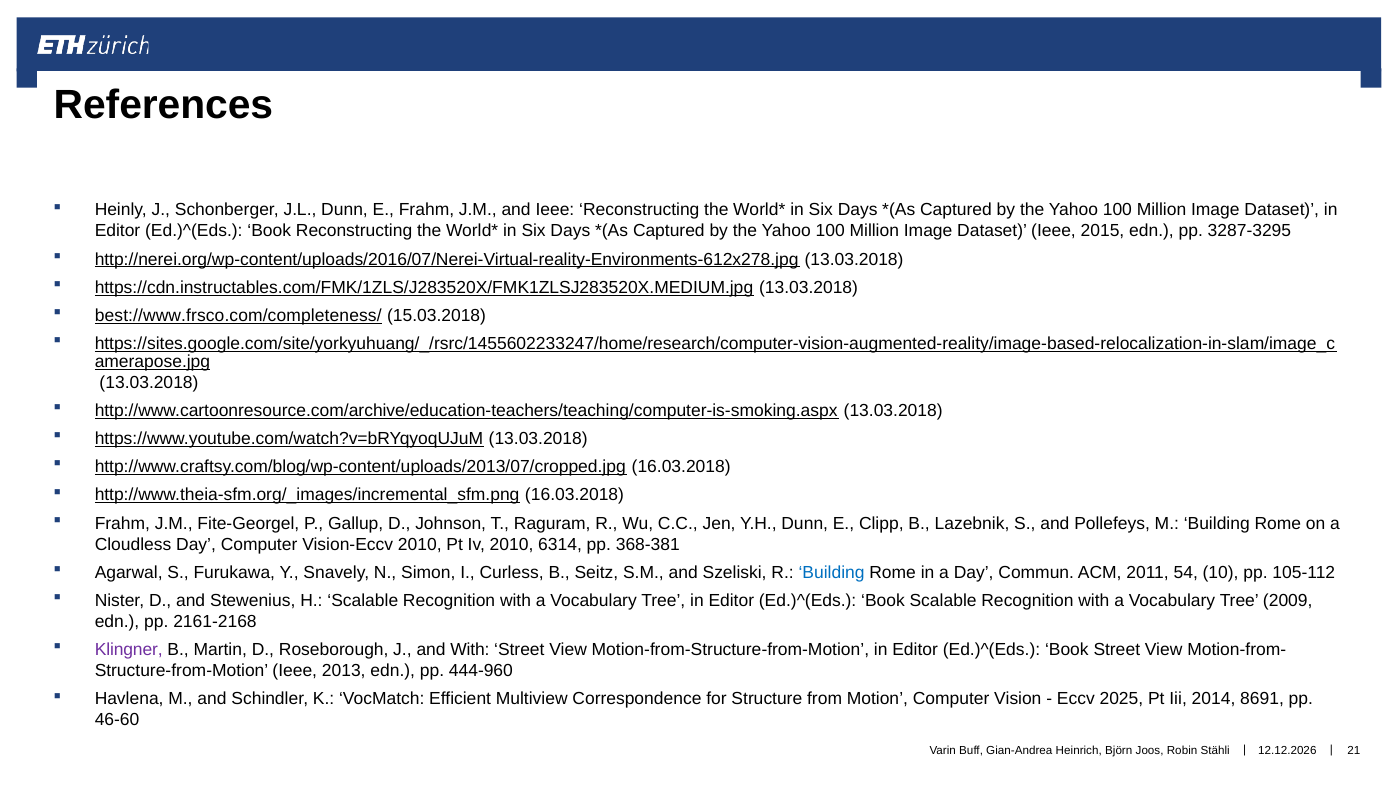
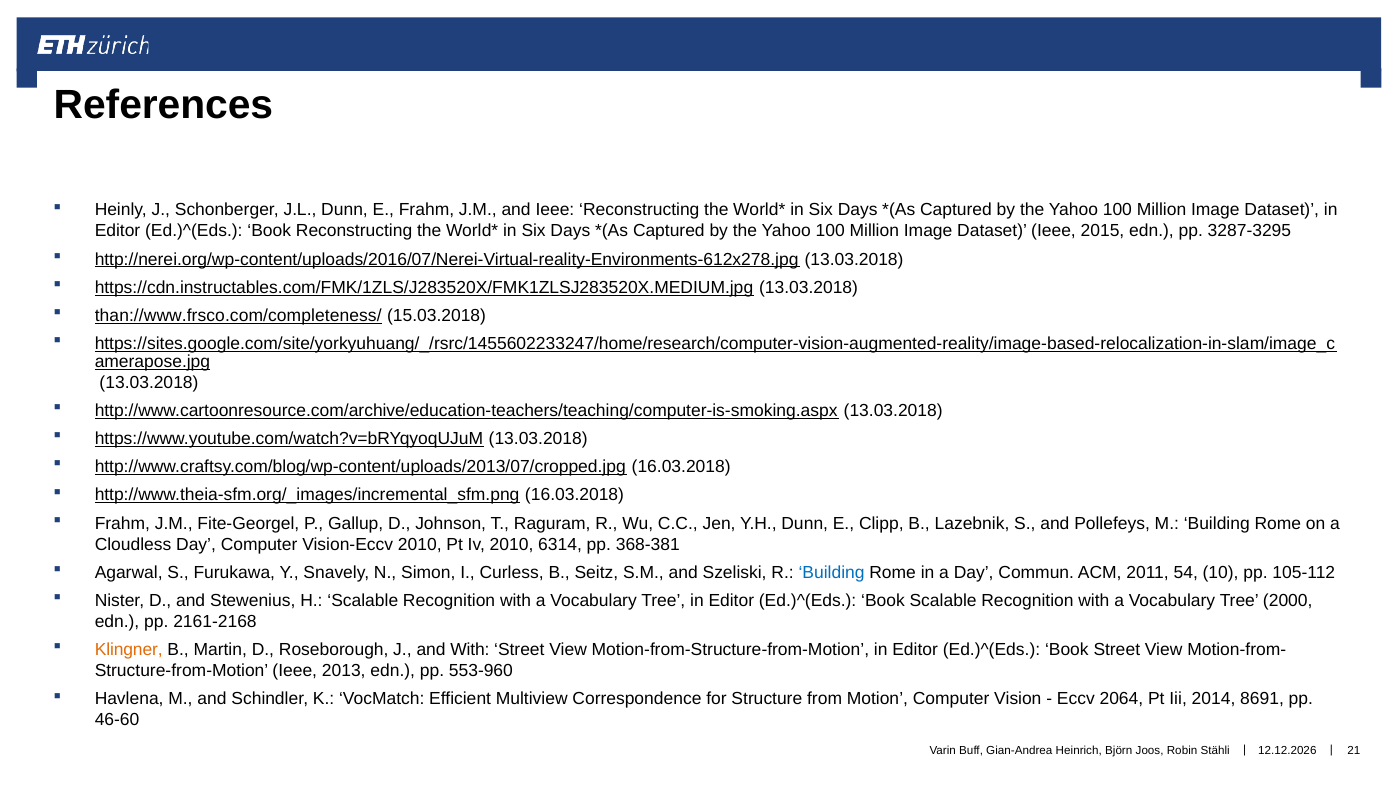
best://www.frsco.com/completeness/: best://www.frsco.com/completeness/ -> than://www.frsco.com/completeness/
2009: 2009 -> 2000
Klingner colour: purple -> orange
444-960: 444-960 -> 553-960
2025: 2025 -> 2064
